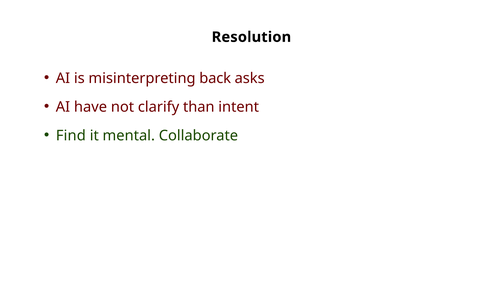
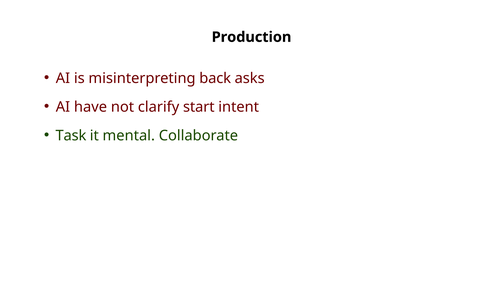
Resolution: Resolution -> Production
than: than -> start
Find: Find -> Task
